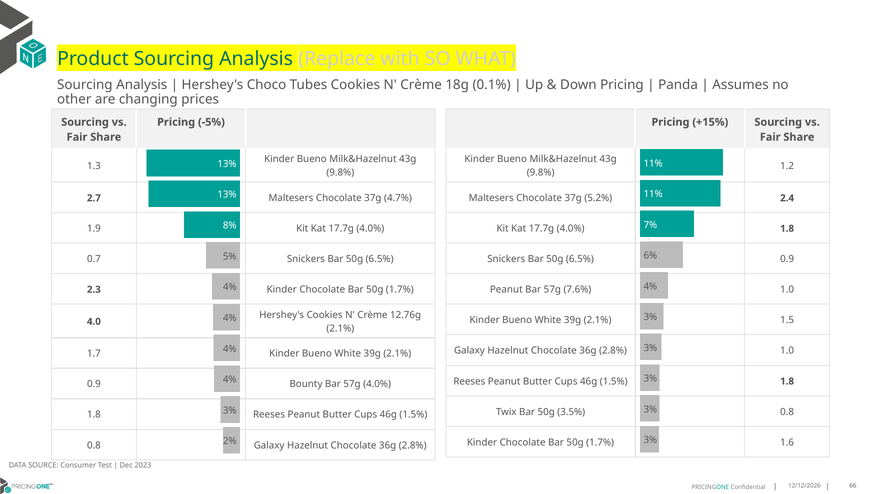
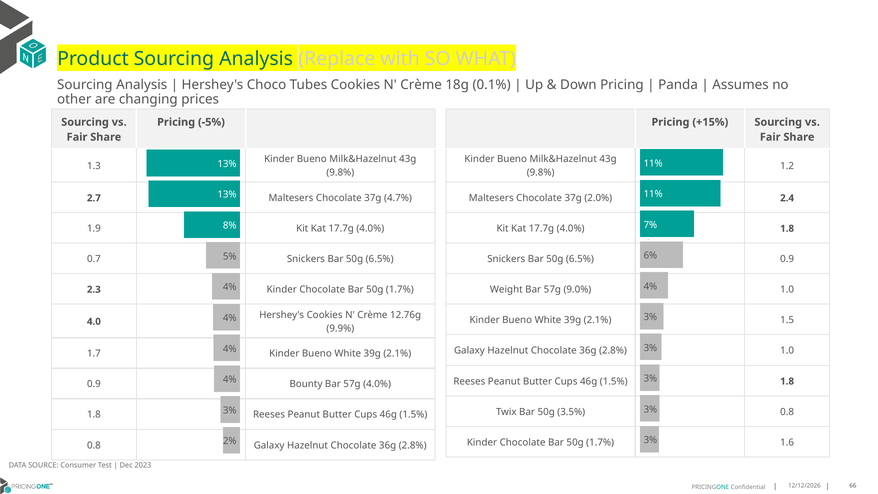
5.2%: 5.2% -> 2.0%
Peanut at (506, 289): Peanut -> Weight
7.6%: 7.6% -> 9.0%
2.1% at (340, 328): 2.1% -> 9.9%
